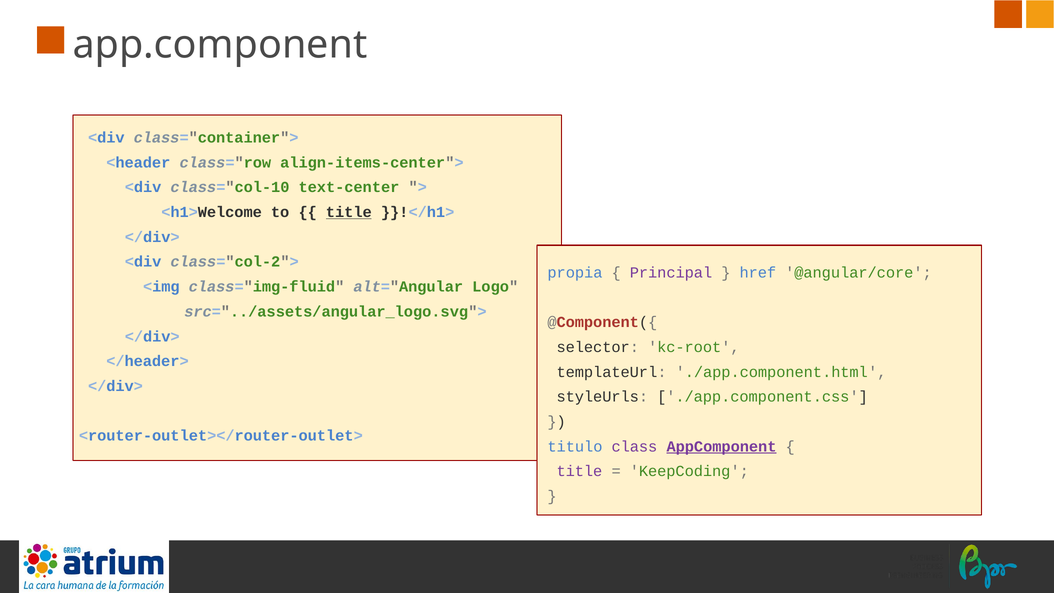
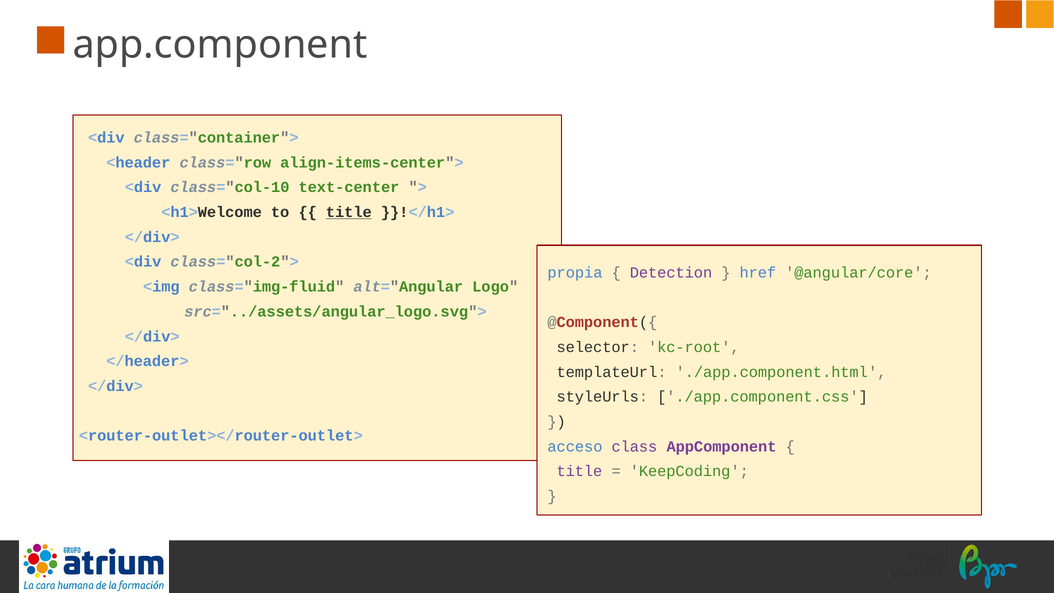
Principal: Principal -> Detection
titulo: titulo -> acceso
AppComponent underline: present -> none
